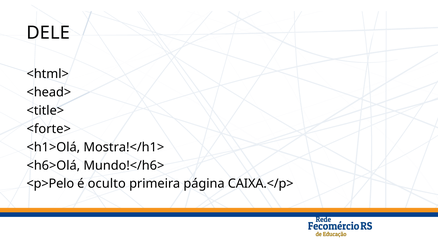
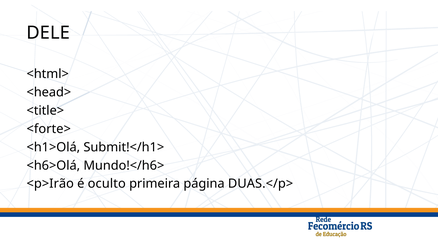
Mostra!</h1>: Mostra!</h1> -> Submit!</h1>
<p>Pelo: <p>Pelo -> <p>Irão
CAIXA.</p>: CAIXA.</p> -> DUAS.</p>
